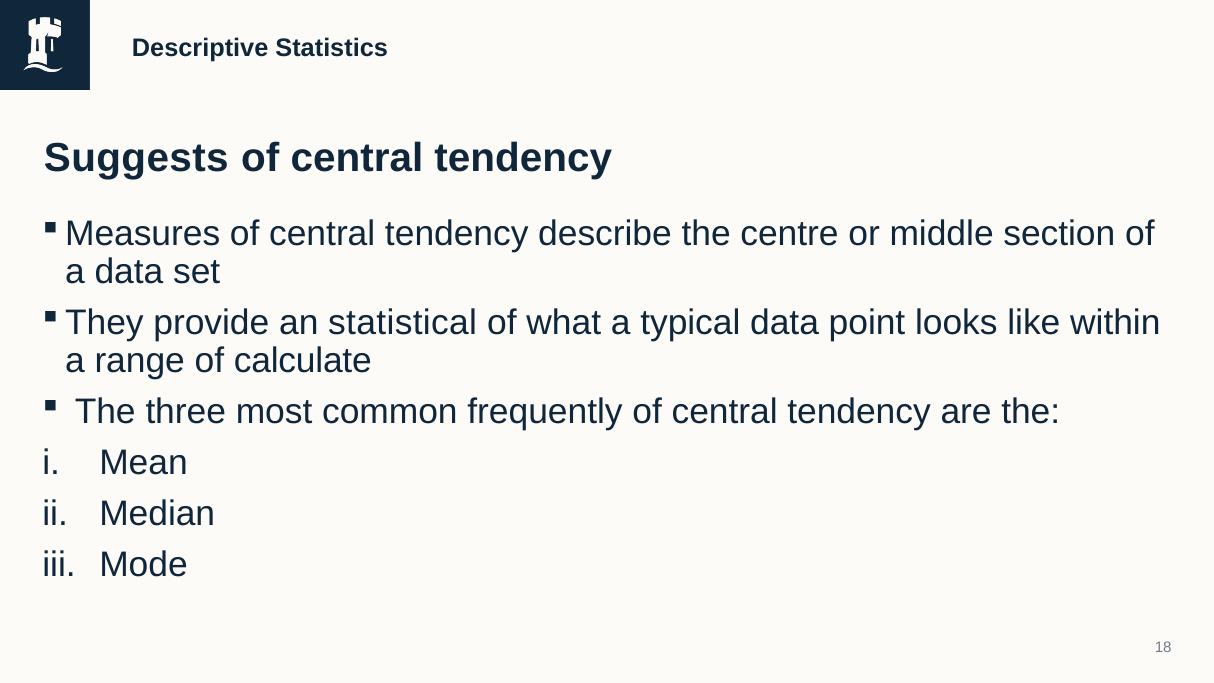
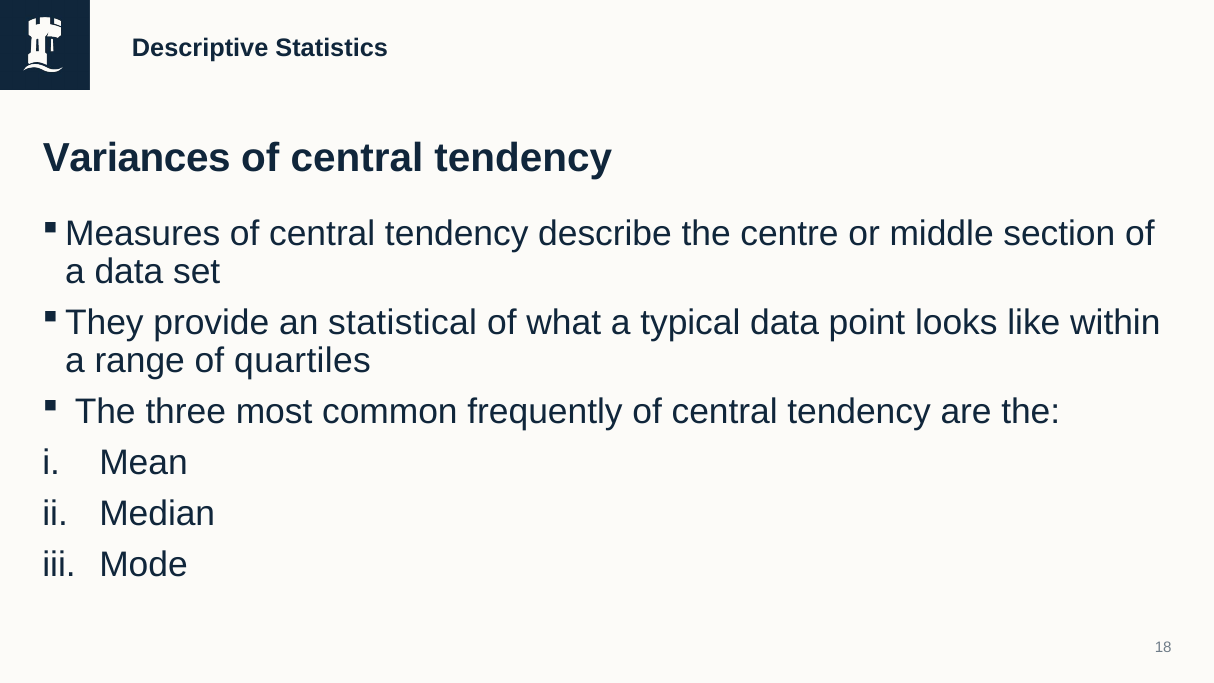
Suggests: Suggests -> Variances
calculate: calculate -> quartiles
